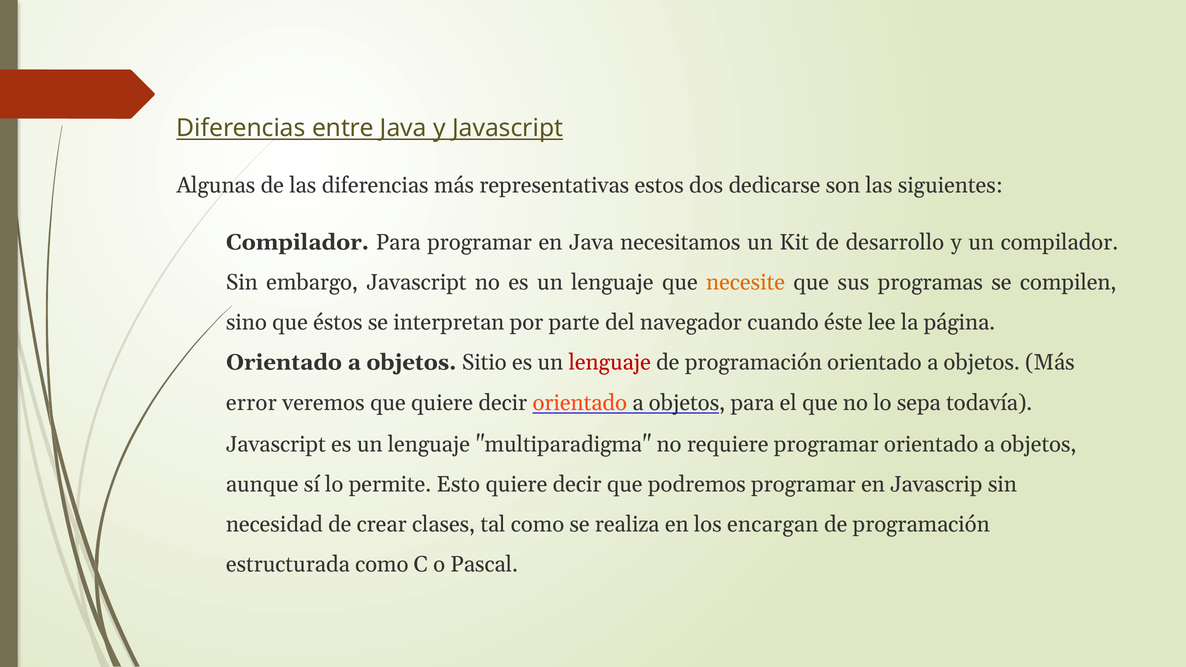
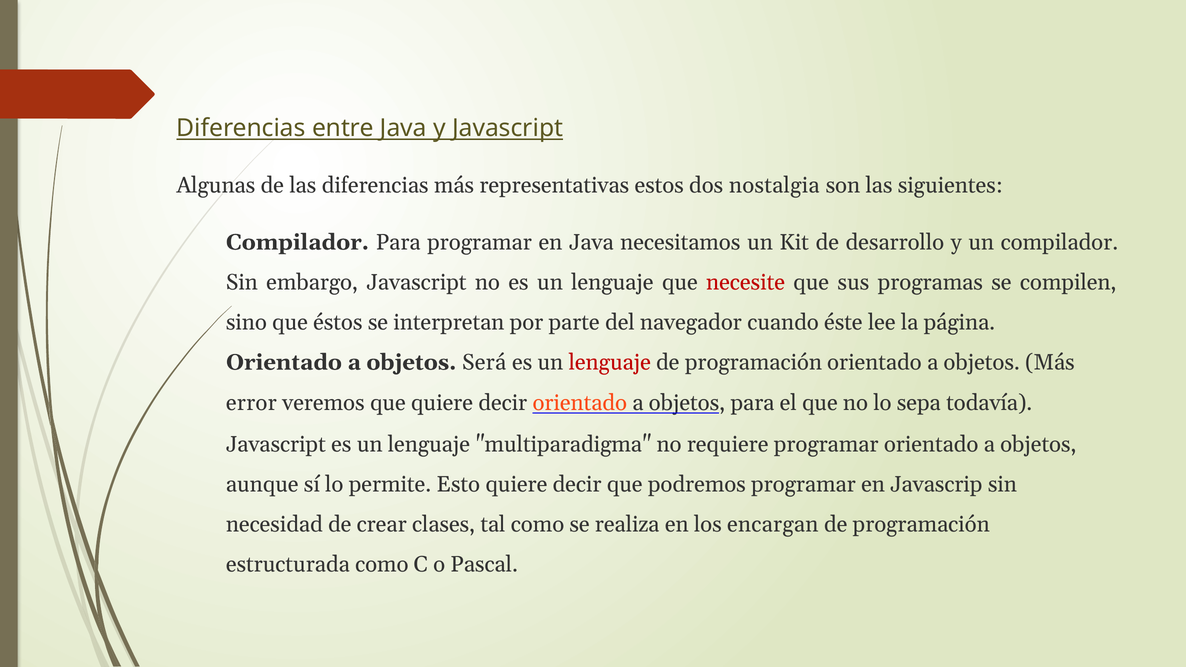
dedicarse: dedicarse -> nostalgia
necesite colour: orange -> red
Sitio: Sitio -> Será
